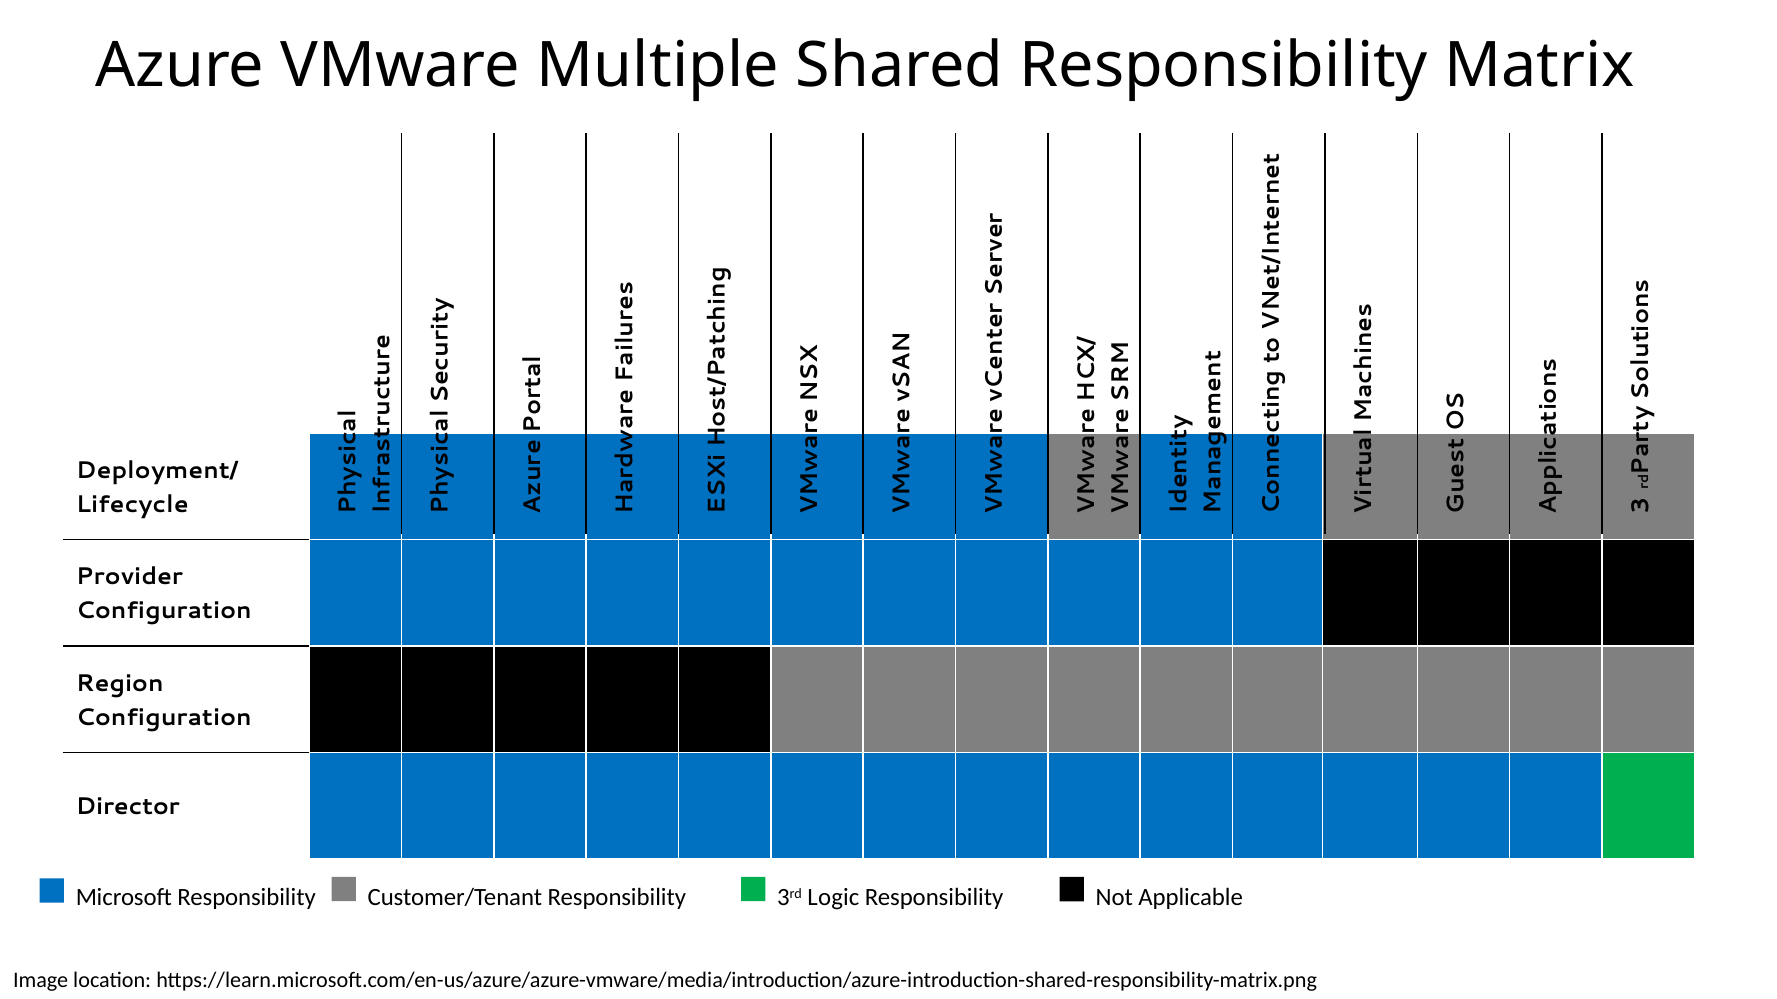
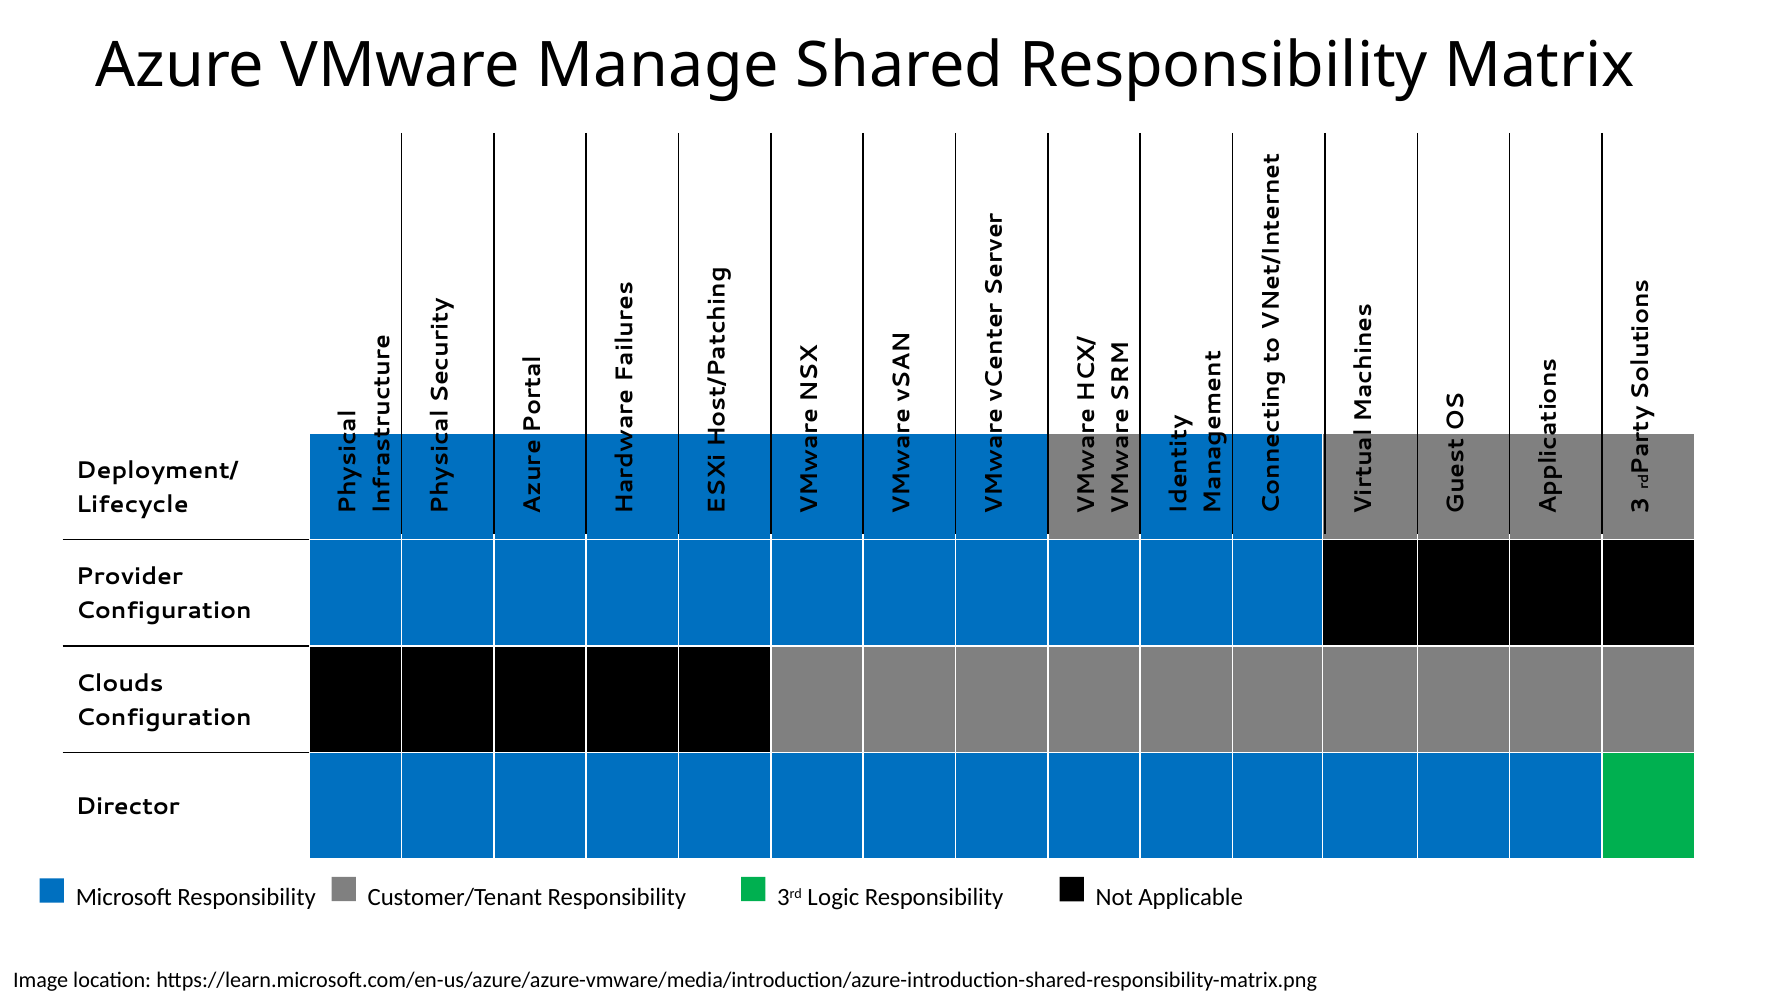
Multiple: Multiple -> Manage
Region: Region -> Clouds
